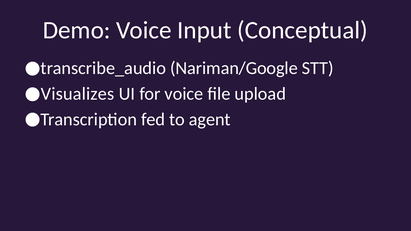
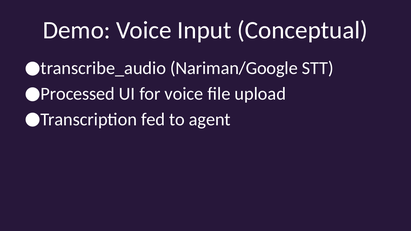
Visualizes: Visualizes -> Processed
